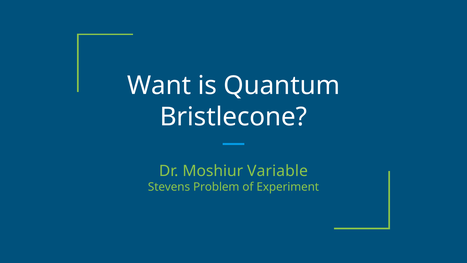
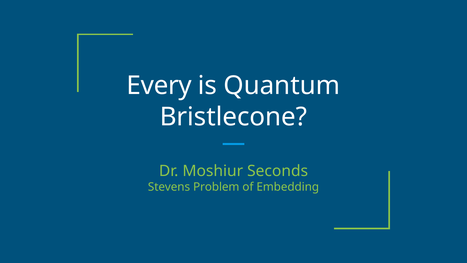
Want: Want -> Every
Variable: Variable -> Seconds
Experiment: Experiment -> Embedding
